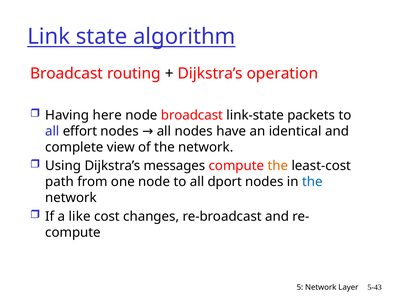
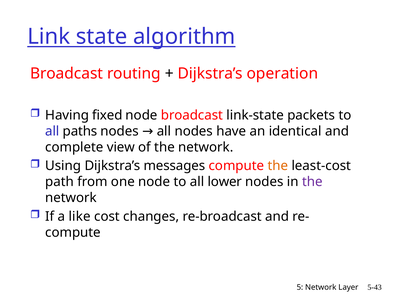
here: here -> fixed
effort: effort -> paths
dport: dport -> lower
the at (312, 181) colour: blue -> purple
